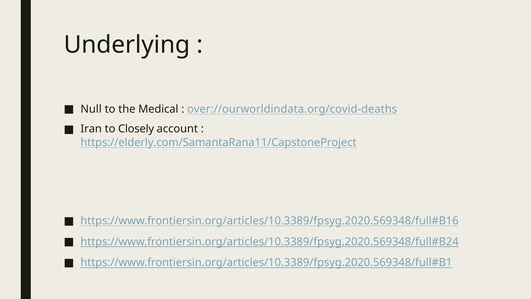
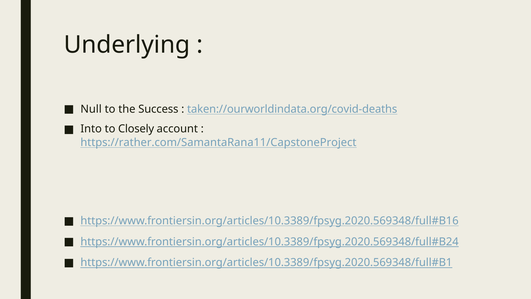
Medical: Medical -> Success
over://ourworldindata.org/covid-deaths: over://ourworldindata.org/covid-deaths -> taken://ourworldindata.org/covid-deaths
Iran: Iran -> Into
https://elderly.com/SamantaRana11/CapstoneProject: https://elderly.com/SamantaRana11/CapstoneProject -> https://rather.com/SamantaRana11/CapstoneProject
